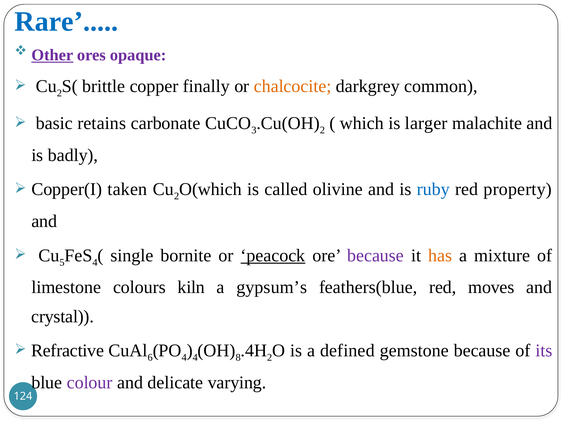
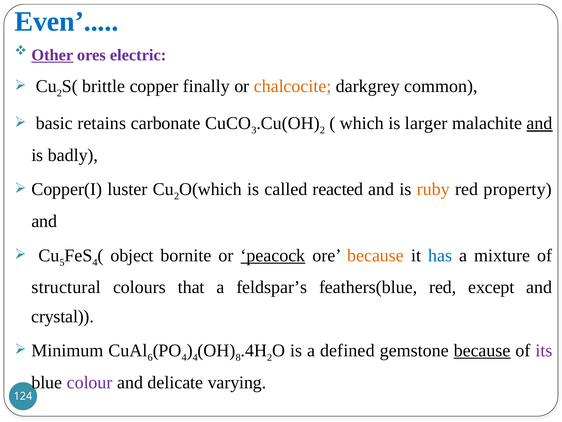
Rare: Rare -> Even
opaque: opaque -> electric
and at (540, 123) underline: none -> present
taken: taken -> luster
olivine: olivine -> reacted
ruby colour: blue -> orange
single: single -> object
because at (376, 255) colour: purple -> orange
has colour: orange -> blue
limestone: limestone -> structural
kiln: kiln -> that
gypsum’s: gypsum’s -> feldspar’s
moves: moves -> except
Refractive: Refractive -> Minimum
because at (482, 350) underline: none -> present
